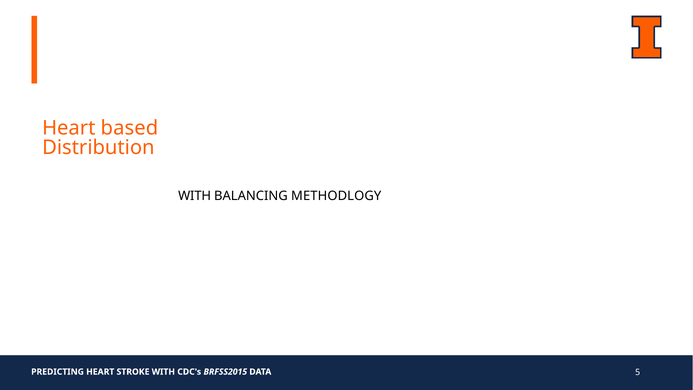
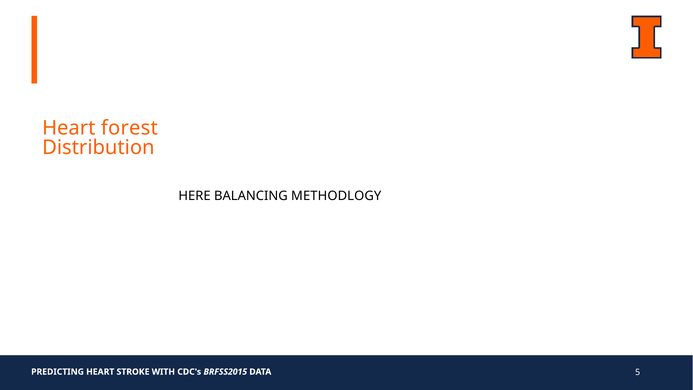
based: based -> forest
WITH at (195, 196): WITH -> HERE
